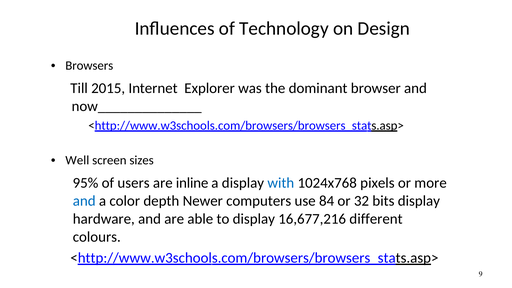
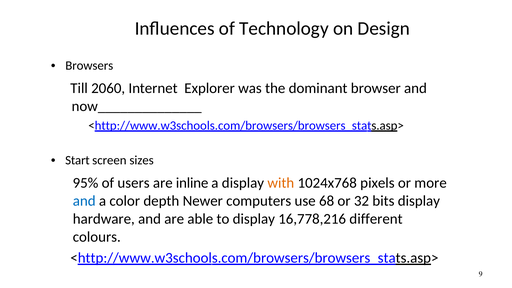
2015: 2015 -> 2060
Well: Well -> Start
with colour: blue -> orange
84: 84 -> 68
16,677,216: 16,677,216 -> 16,778,216
